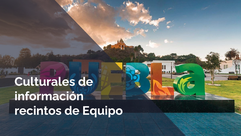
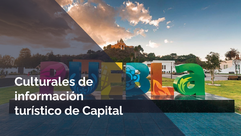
recintos: recintos -> turístico
Equipo: Equipo -> Capital
